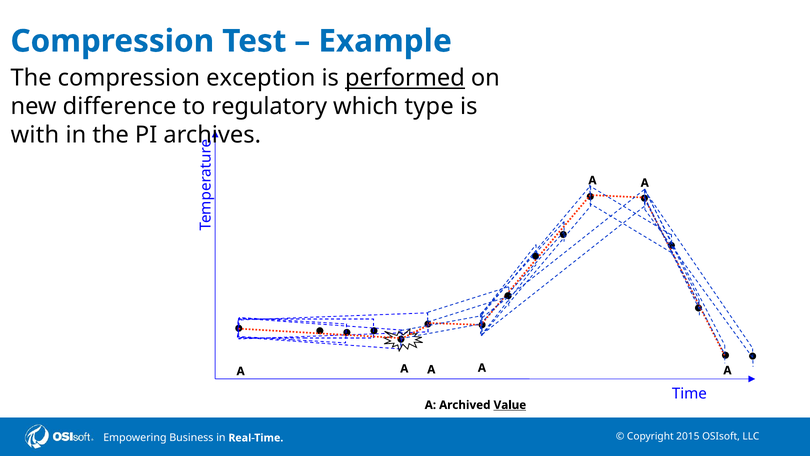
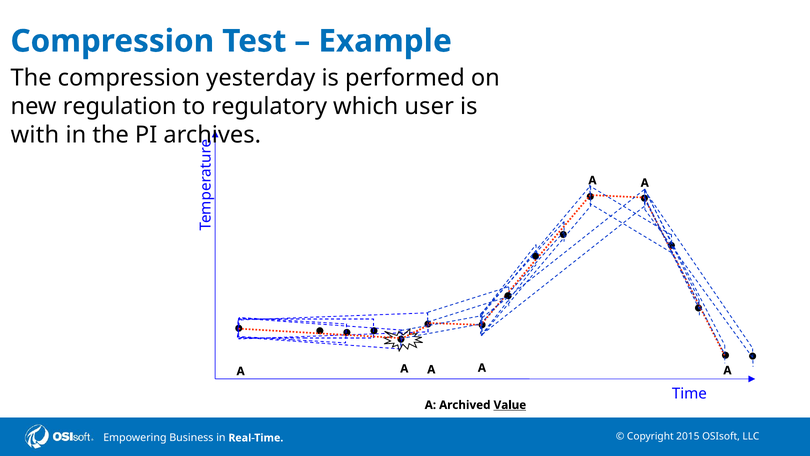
exception: exception -> yesterday
performed underline: present -> none
difference: difference -> regulation
type: type -> user
